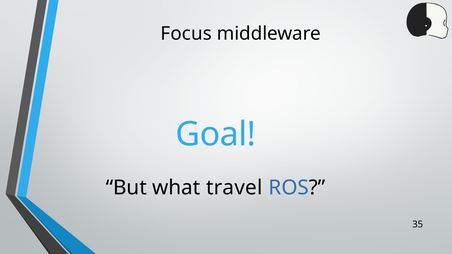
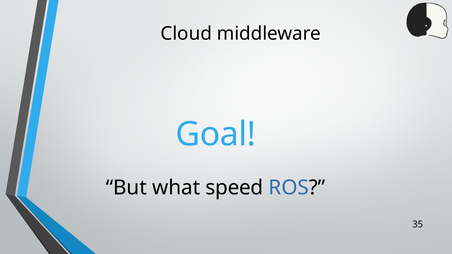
Focus: Focus -> Cloud
travel: travel -> speed
